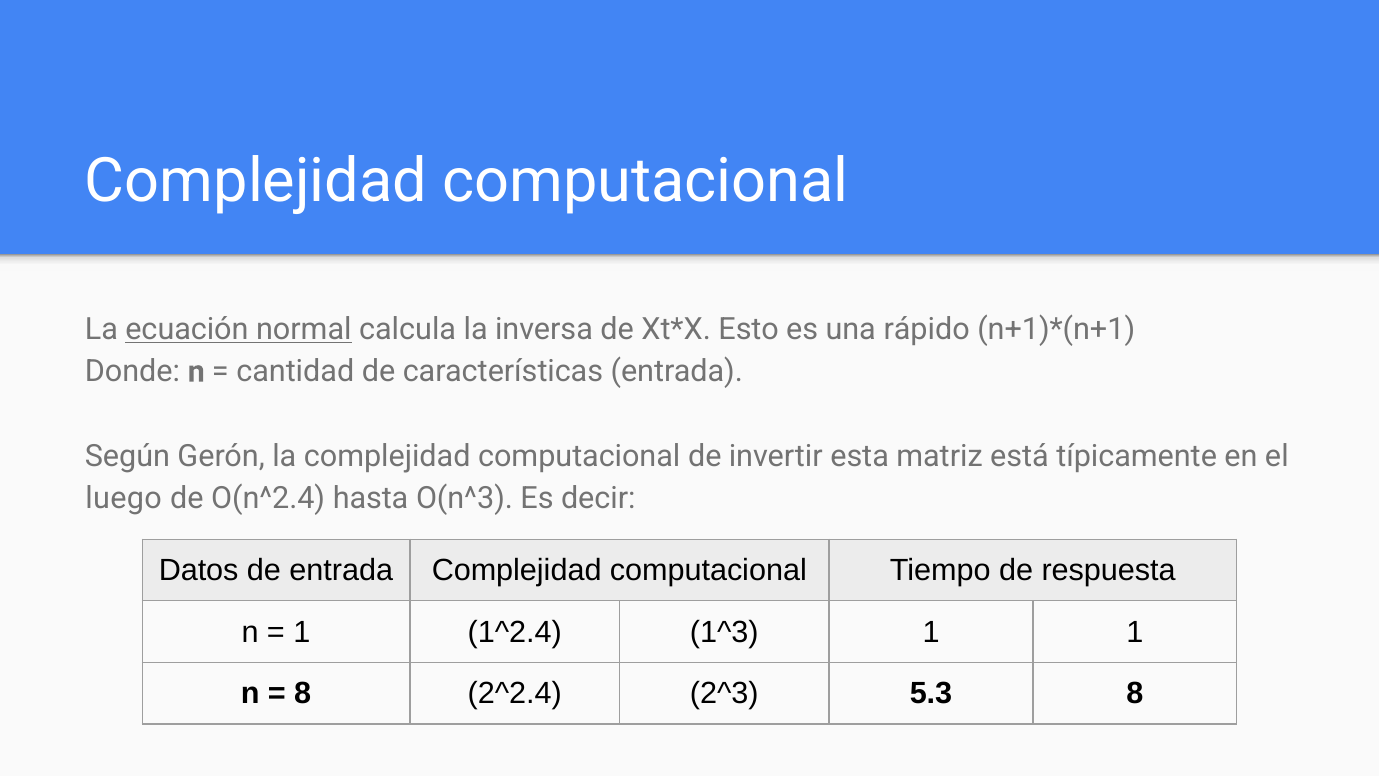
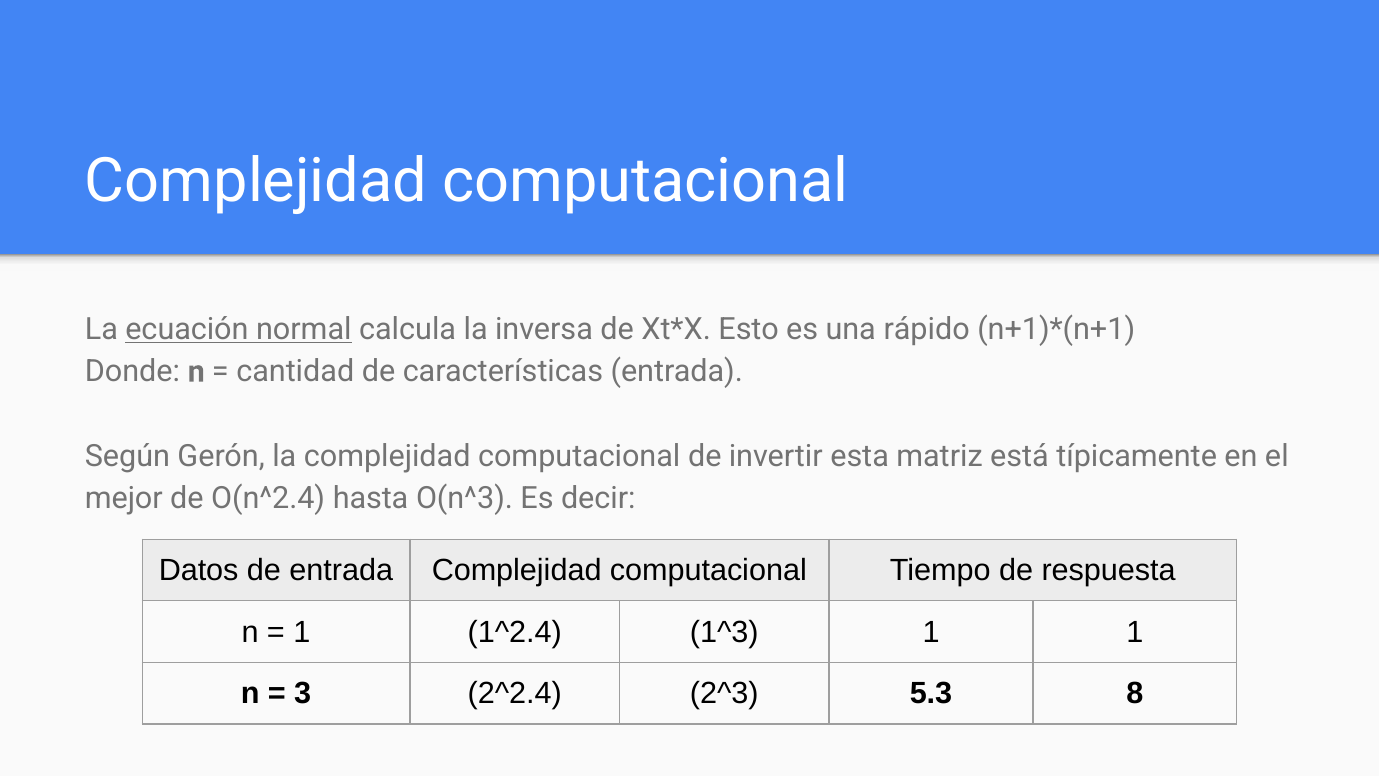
luego: luego -> mejor
8 at (303, 693): 8 -> 3
